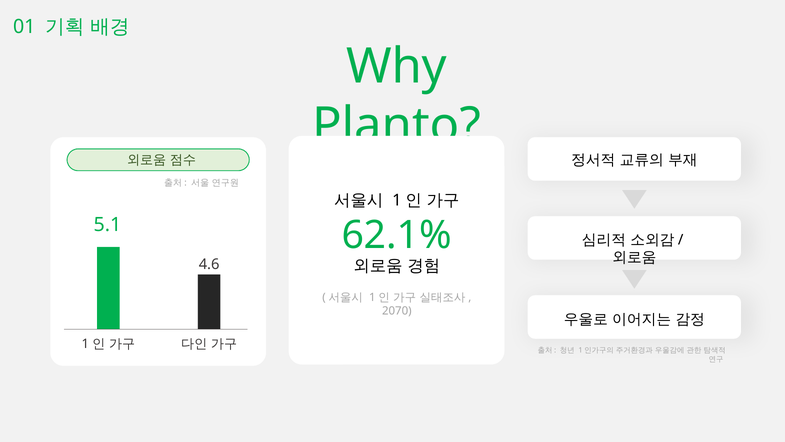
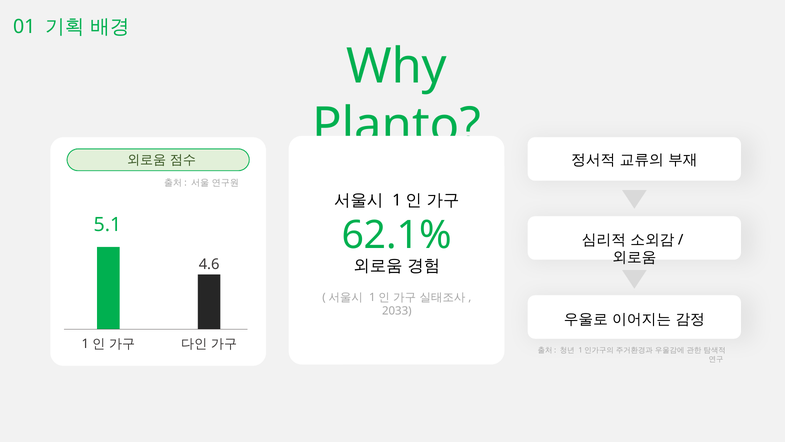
2070: 2070 -> 2033
